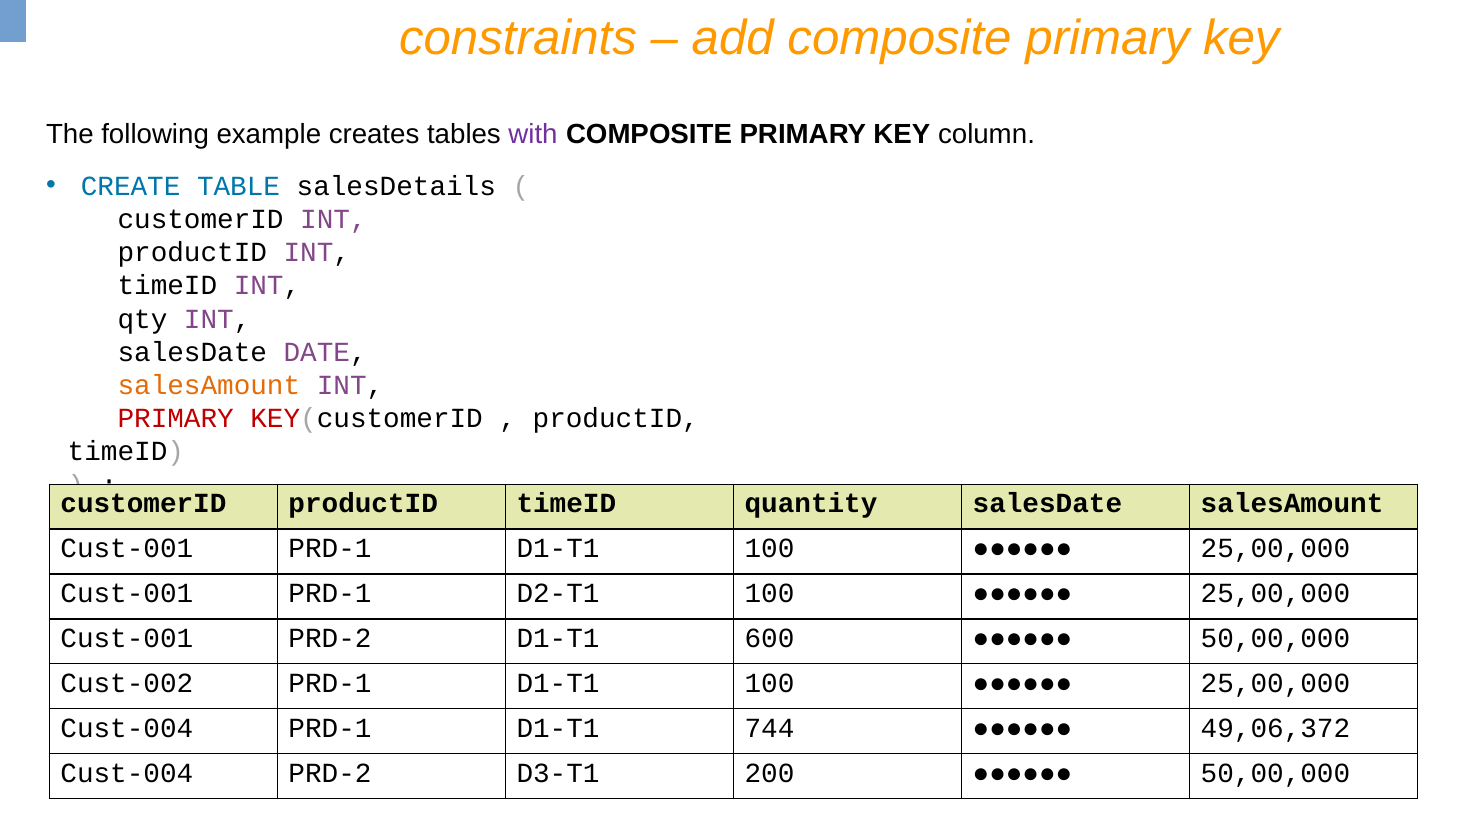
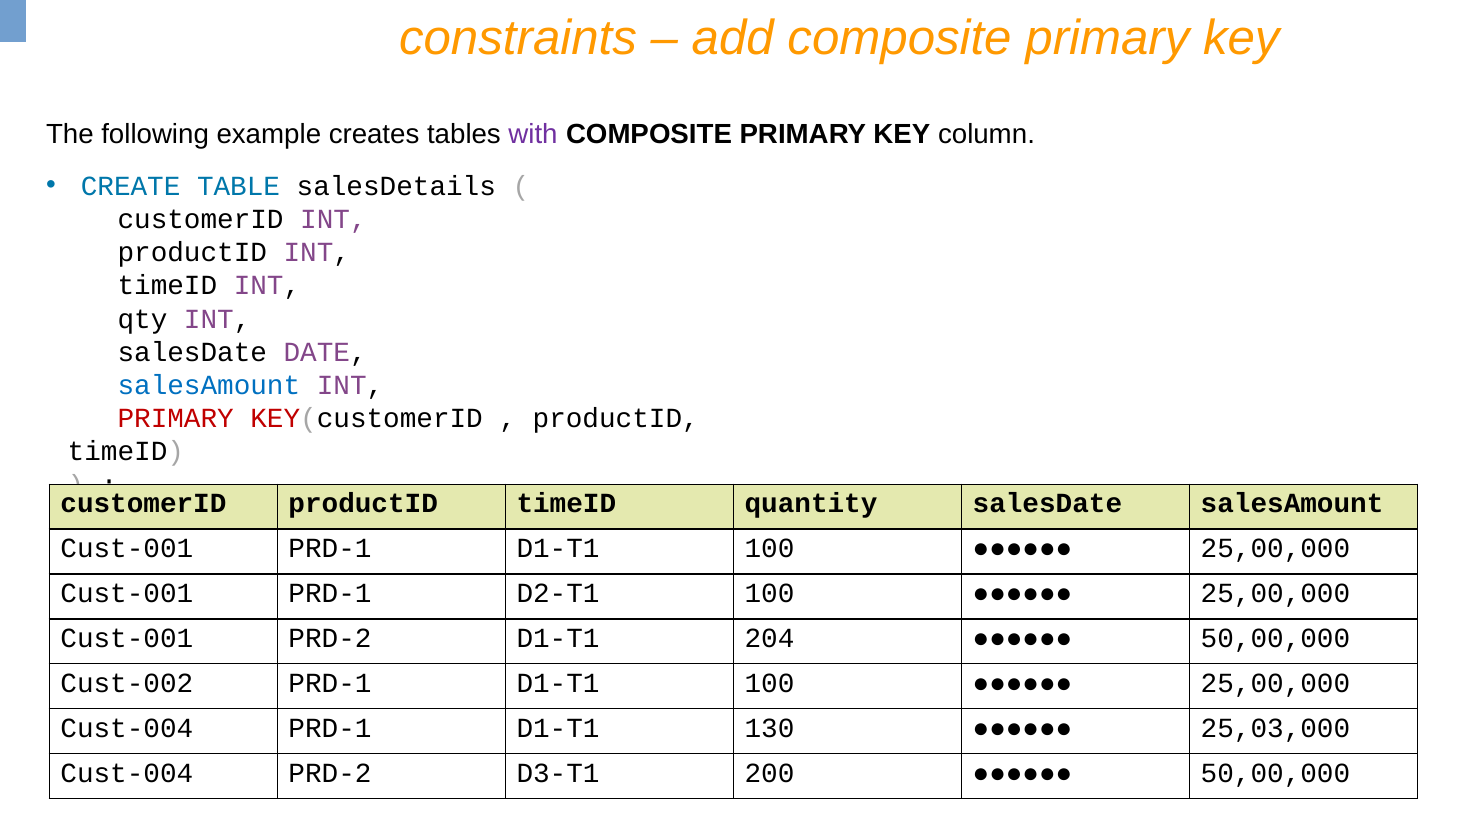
salesAmount at (209, 386) colour: orange -> blue
600: 600 -> 204
744: 744 -> 130
49,06,372: 49,06,372 -> 25,03,000
